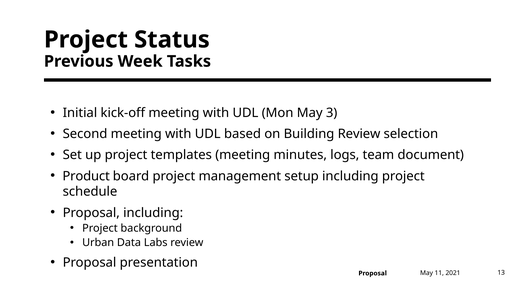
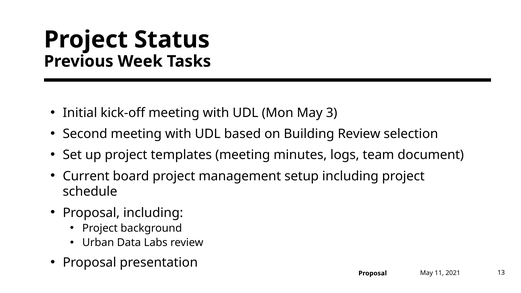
Product: Product -> Current
